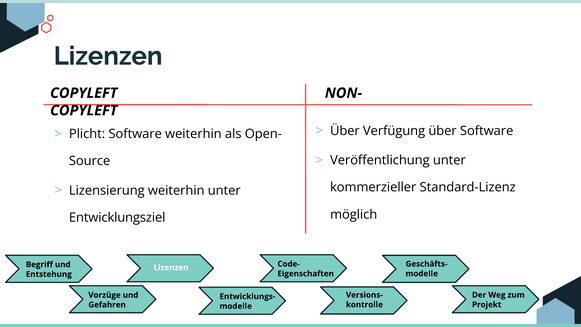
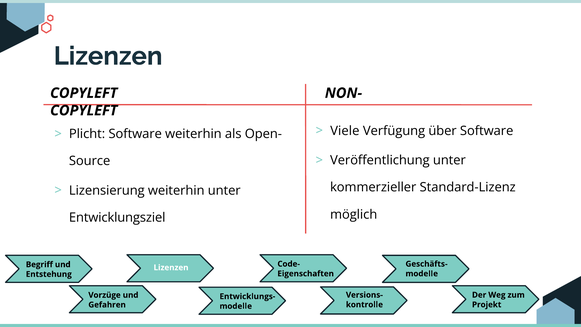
Über at (345, 131): Über -> Viele
